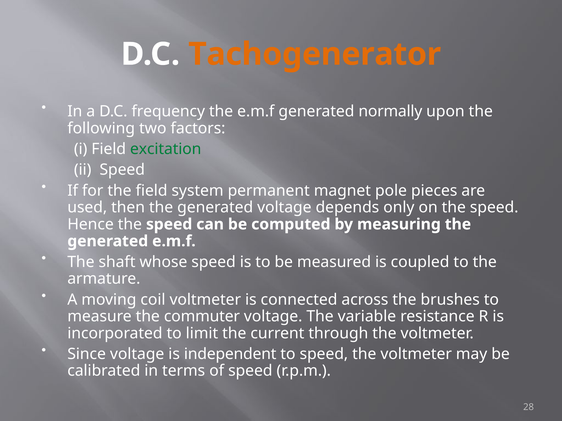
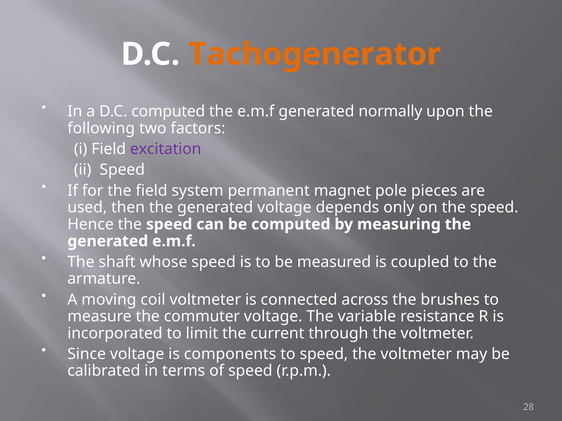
D.C frequency: frequency -> computed
excitation colour: green -> purple
independent: independent -> components
